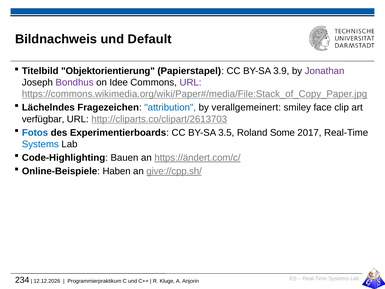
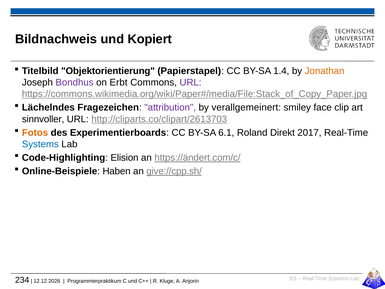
Default: Default -> Kopiert
3.9: 3.9 -> 1.4
Jonathan colour: purple -> orange
Idee: Idee -> Erbt
attribution colour: blue -> purple
verfügbar: verfügbar -> sinnvoller
Fotos colour: blue -> orange
3.5: 3.5 -> 6.1
Some: Some -> Direkt
Bauen: Bauen -> Elision
